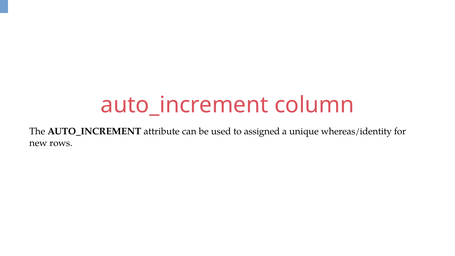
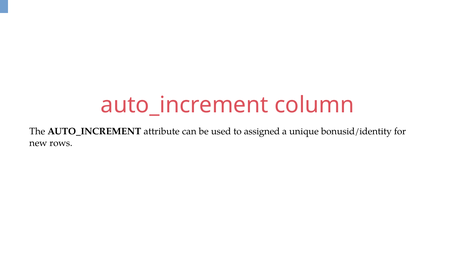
whereas/identity: whereas/identity -> bonusid/identity
